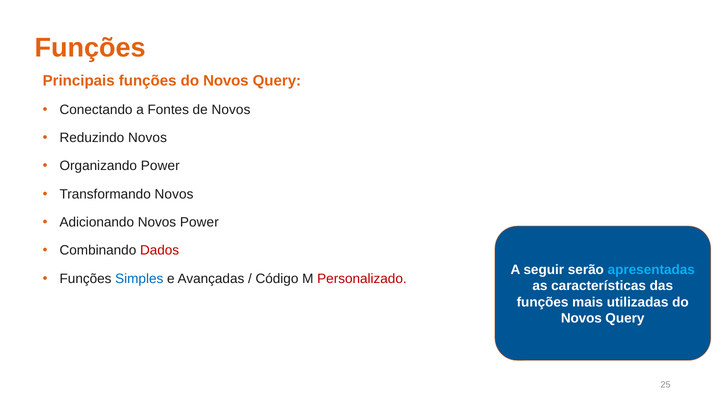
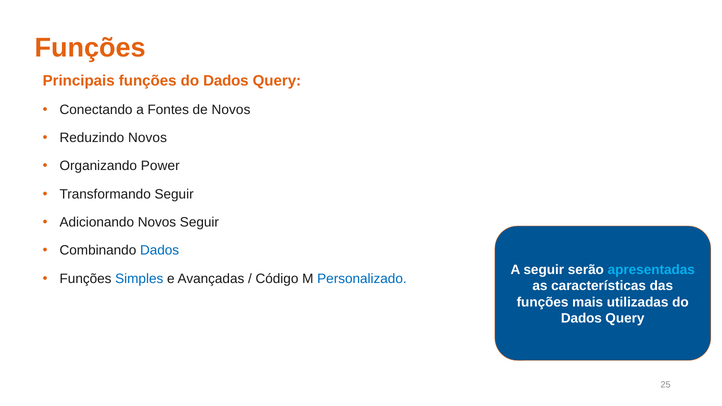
funções do Novos: Novos -> Dados
Transformando Novos: Novos -> Seguir
Novos Power: Power -> Seguir
Dados at (160, 251) colour: red -> blue
Personalizado colour: red -> blue
Novos at (581, 319): Novos -> Dados
